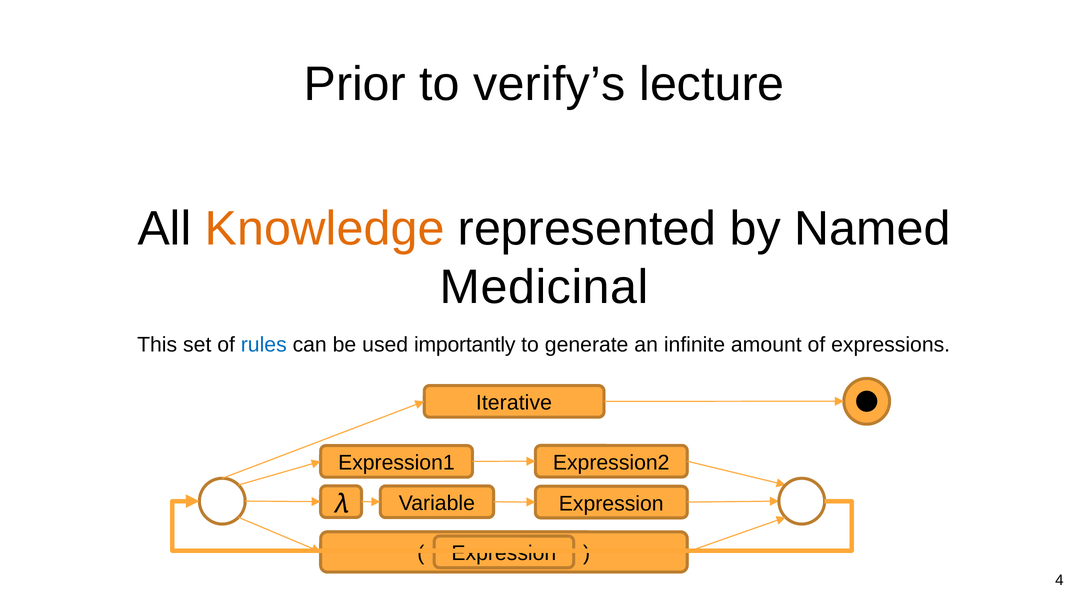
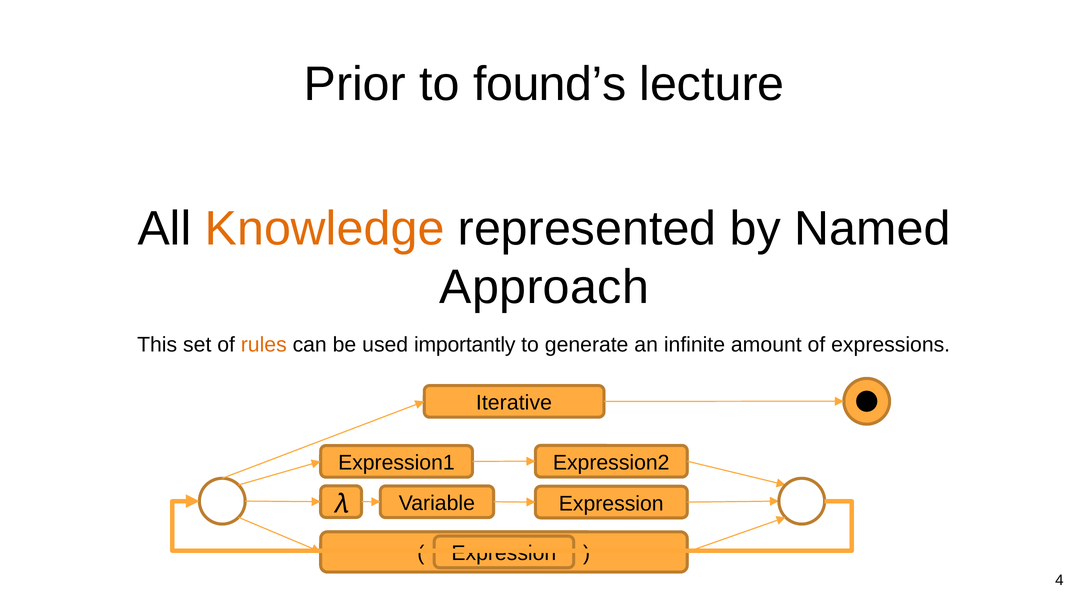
verify’s: verify’s -> found’s
Medicinal: Medicinal -> Approach
rules colour: blue -> orange
